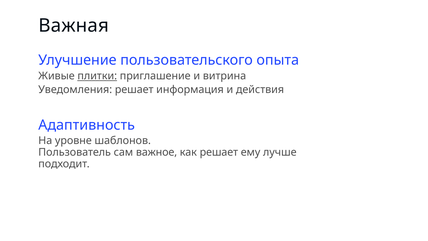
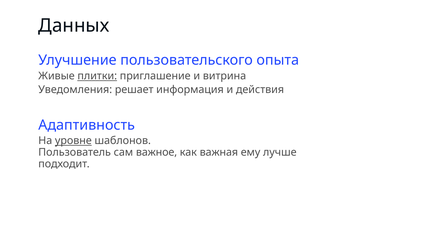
Важная: Важная -> Данных
уровне underline: none -> present
как решает: решает -> важная
